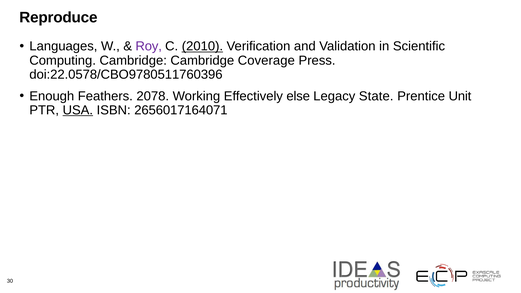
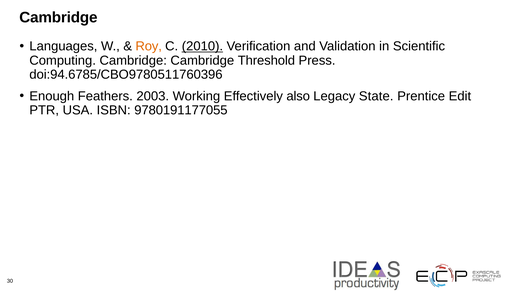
Reproduce at (58, 17): Reproduce -> Cambridge
Roy colour: purple -> orange
Coverage: Coverage -> Threshold
doi:22.0578/CBO9780511760396: doi:22.0578/CBO9780511760396 -> doi:94.6785/CBO9780511760396
2078: 2078 -> 2003
else: else -> also
Unit: Unit -> Edit
USA underline: present -> none
2656017164071: 2656017164071 -> 9780191177055
